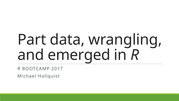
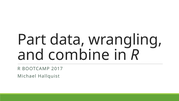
emerged: emerged -> combine
